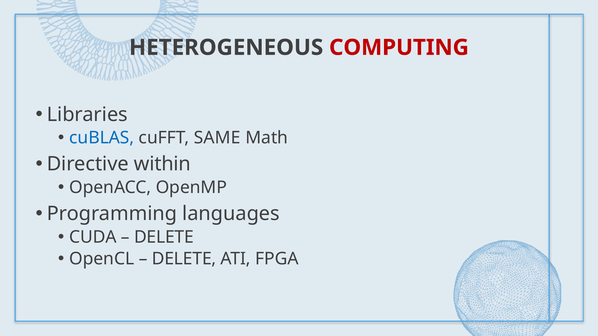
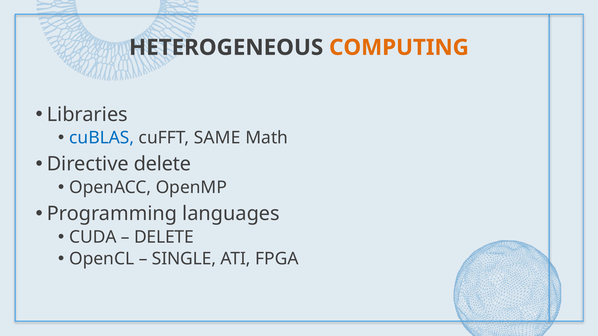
COMPUTING colour: red -> orange
Directive within: within -> delete
DELETE at (184, 259): DELETE -> SINGLE
